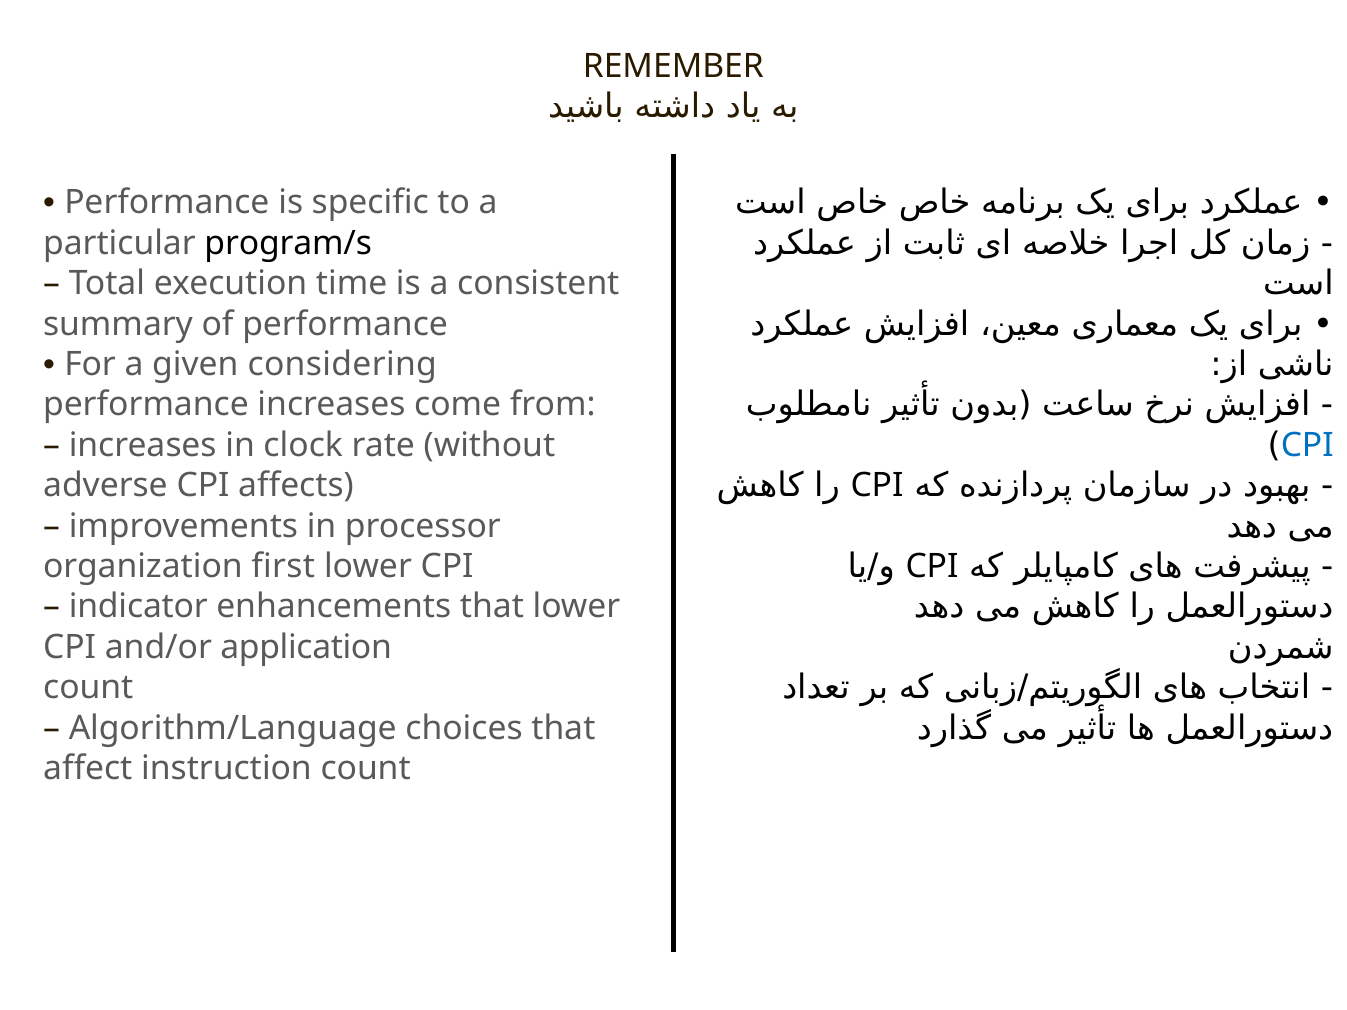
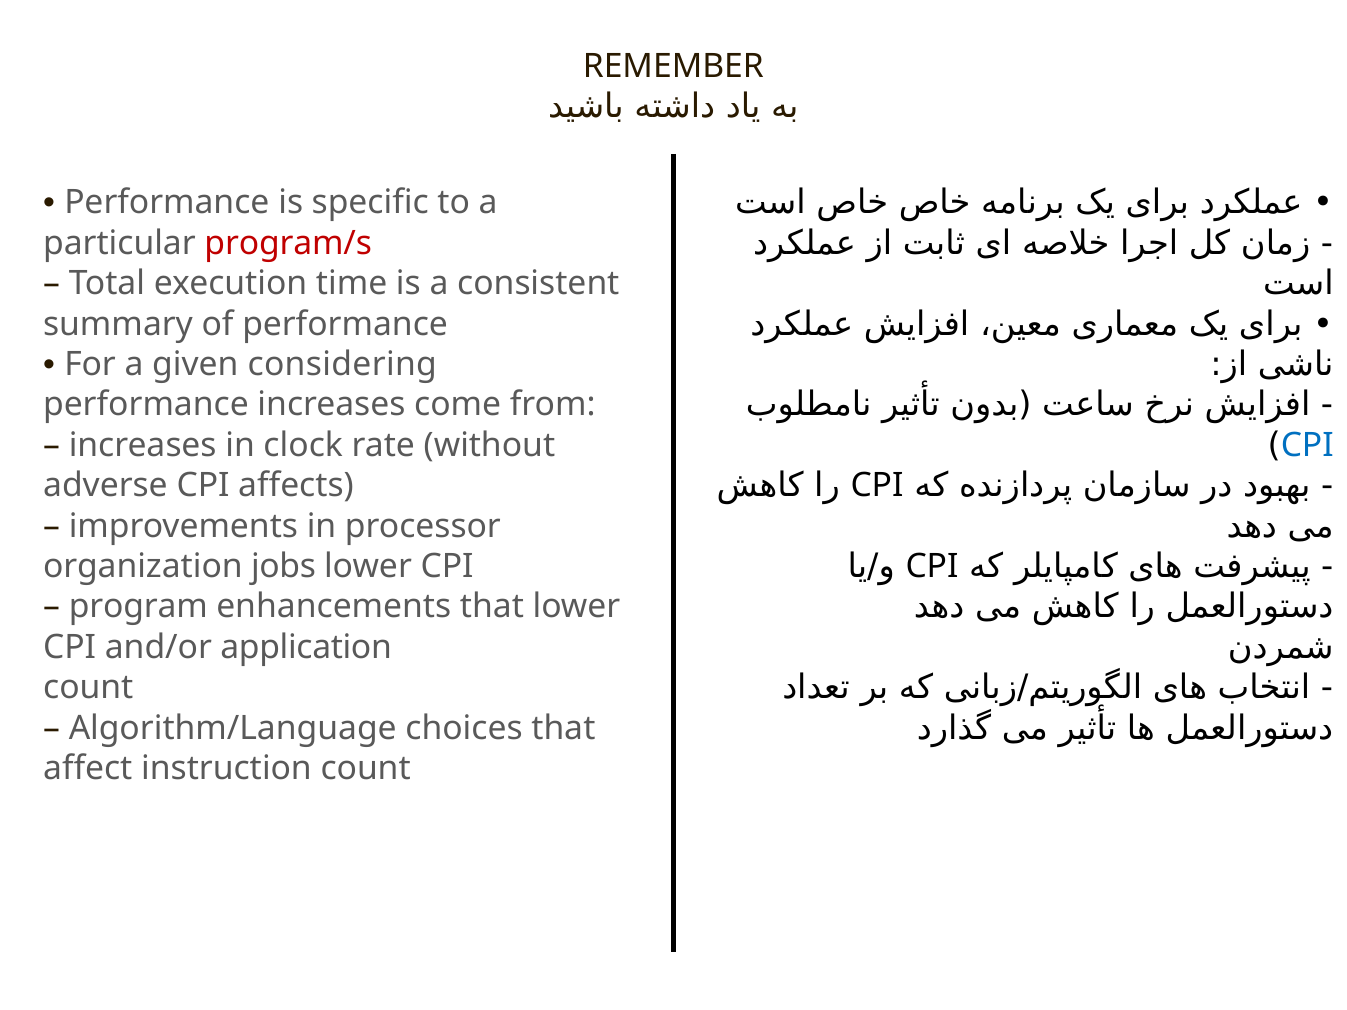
program/s colour: black -> red
first: first -> jobs
indicator: indicator -> program
